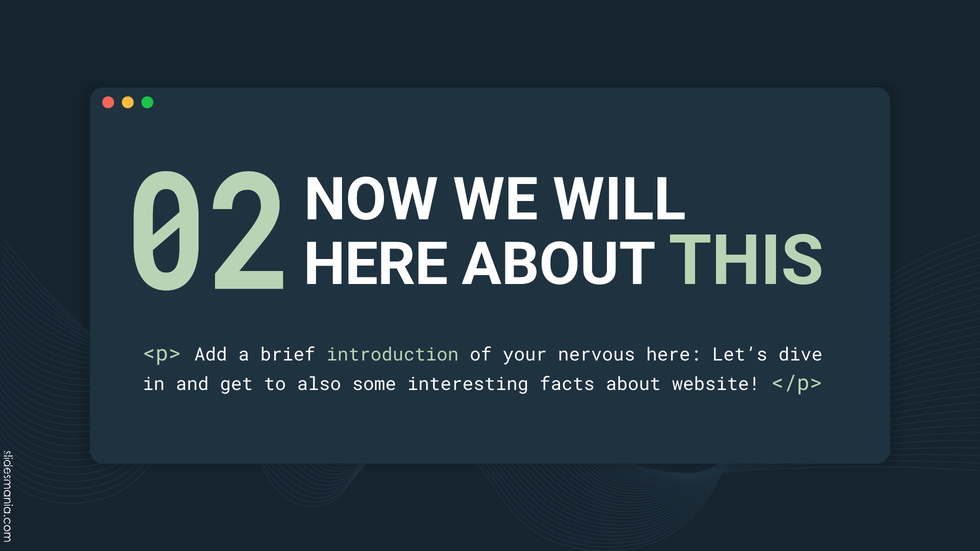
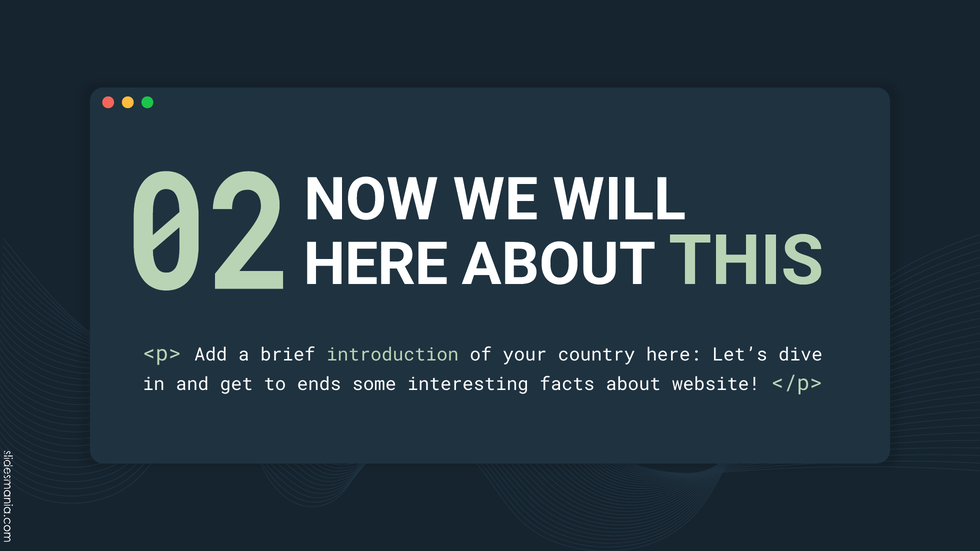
nervous: nervous -> country
also: also -> ends
